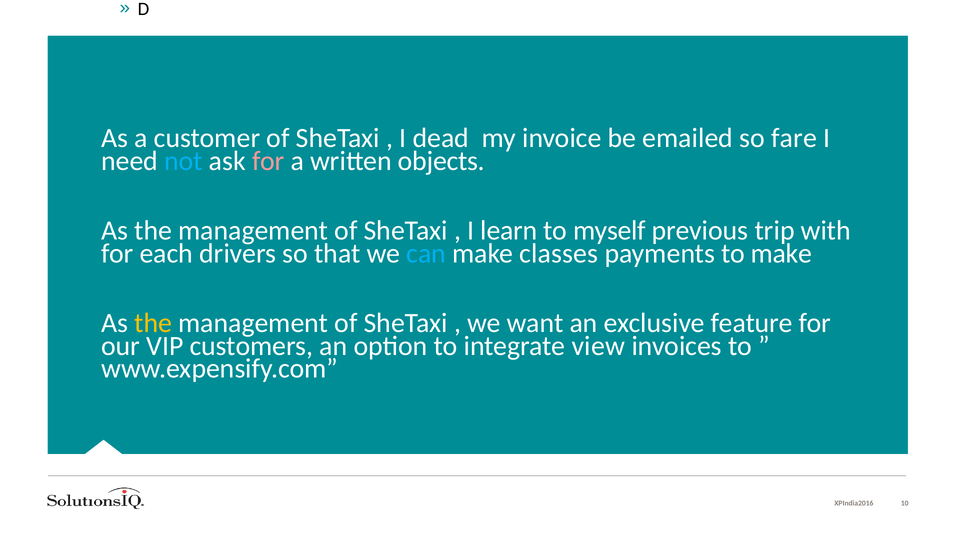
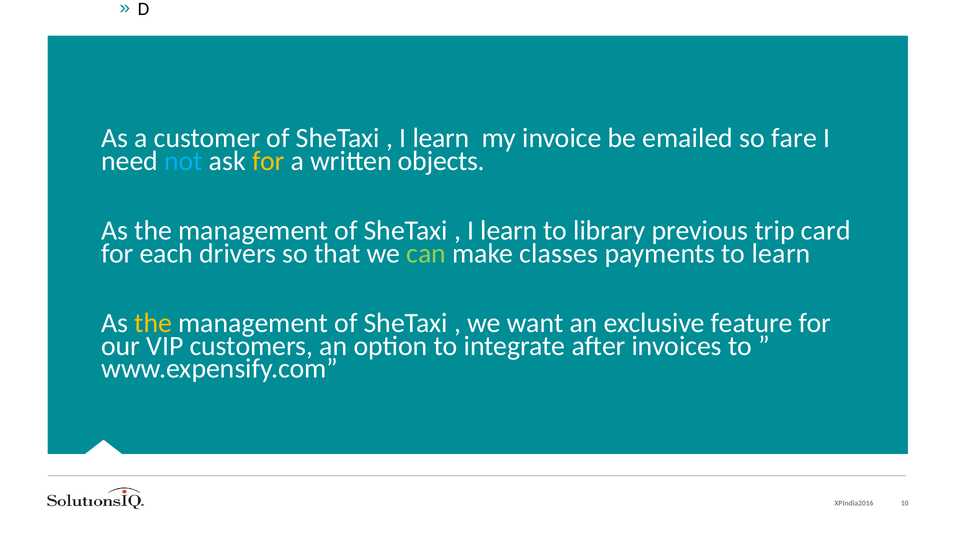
dead at (441, 138): dead -> learn
for at (268, 161) colour: pink -> yellow
myself: myself -> library
with: with -> card
can colour: light blue -> light green
to make: make -> learn
view: view -> after
